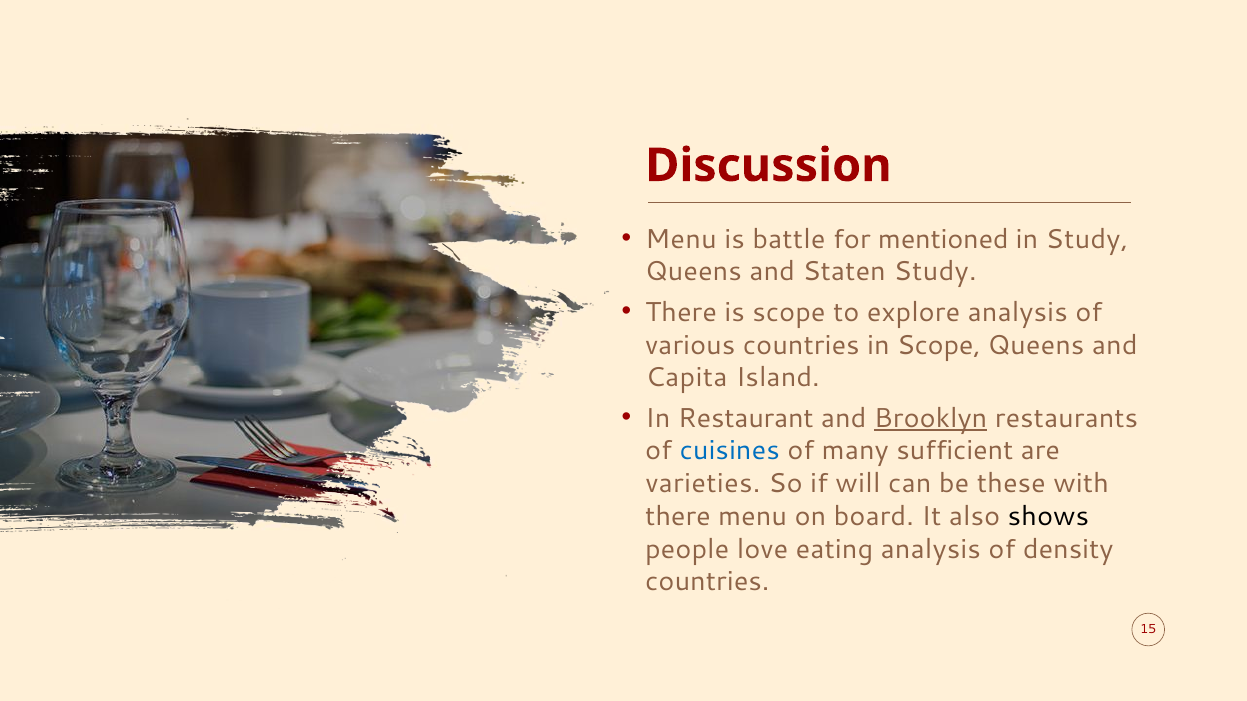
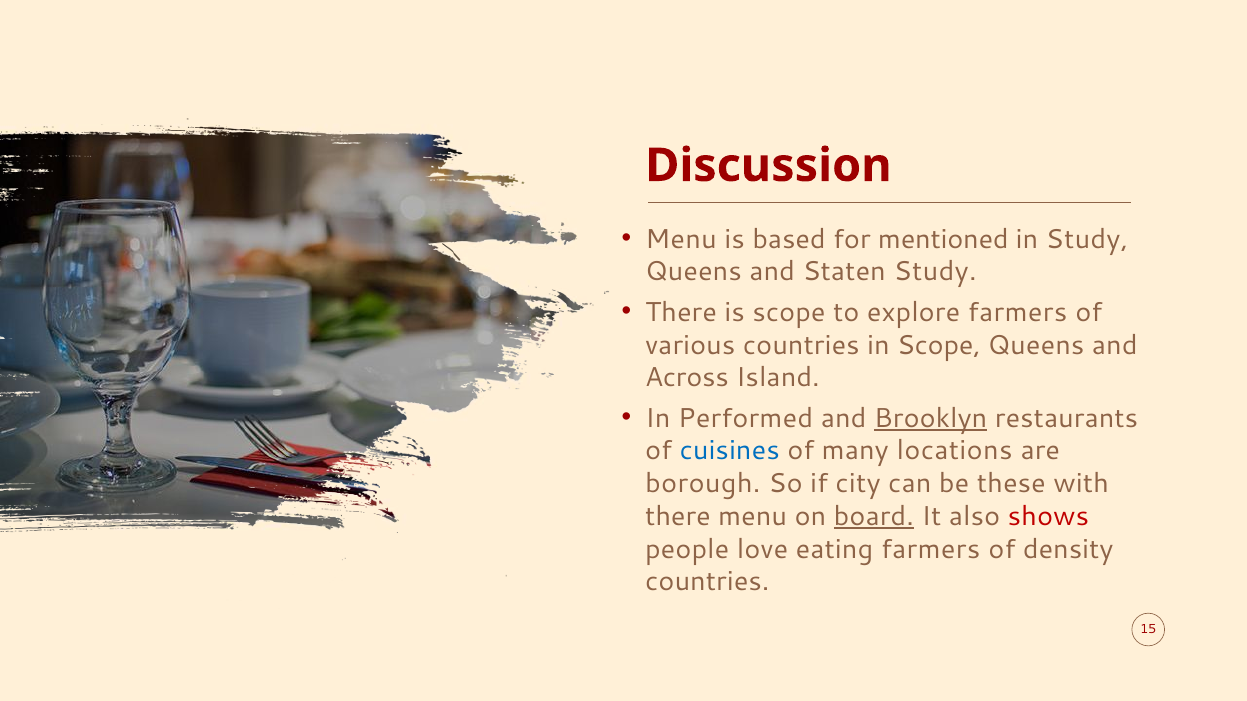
battle: battle -> based
explore analysis: analysis -> farmers
Capita: Capita -> Across
Restaurant: Restaurant -> Performed
sufficient: sufficient -> locations
varieties: varieties -> borough
will: will -> city
board underline: none -> present
shows colour: black -> red
eating analysis: analysis -> farmers
